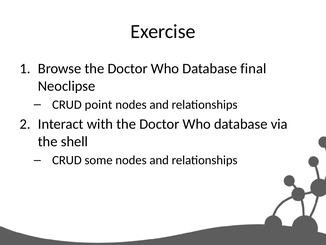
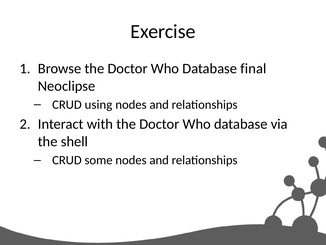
point: point -> using
